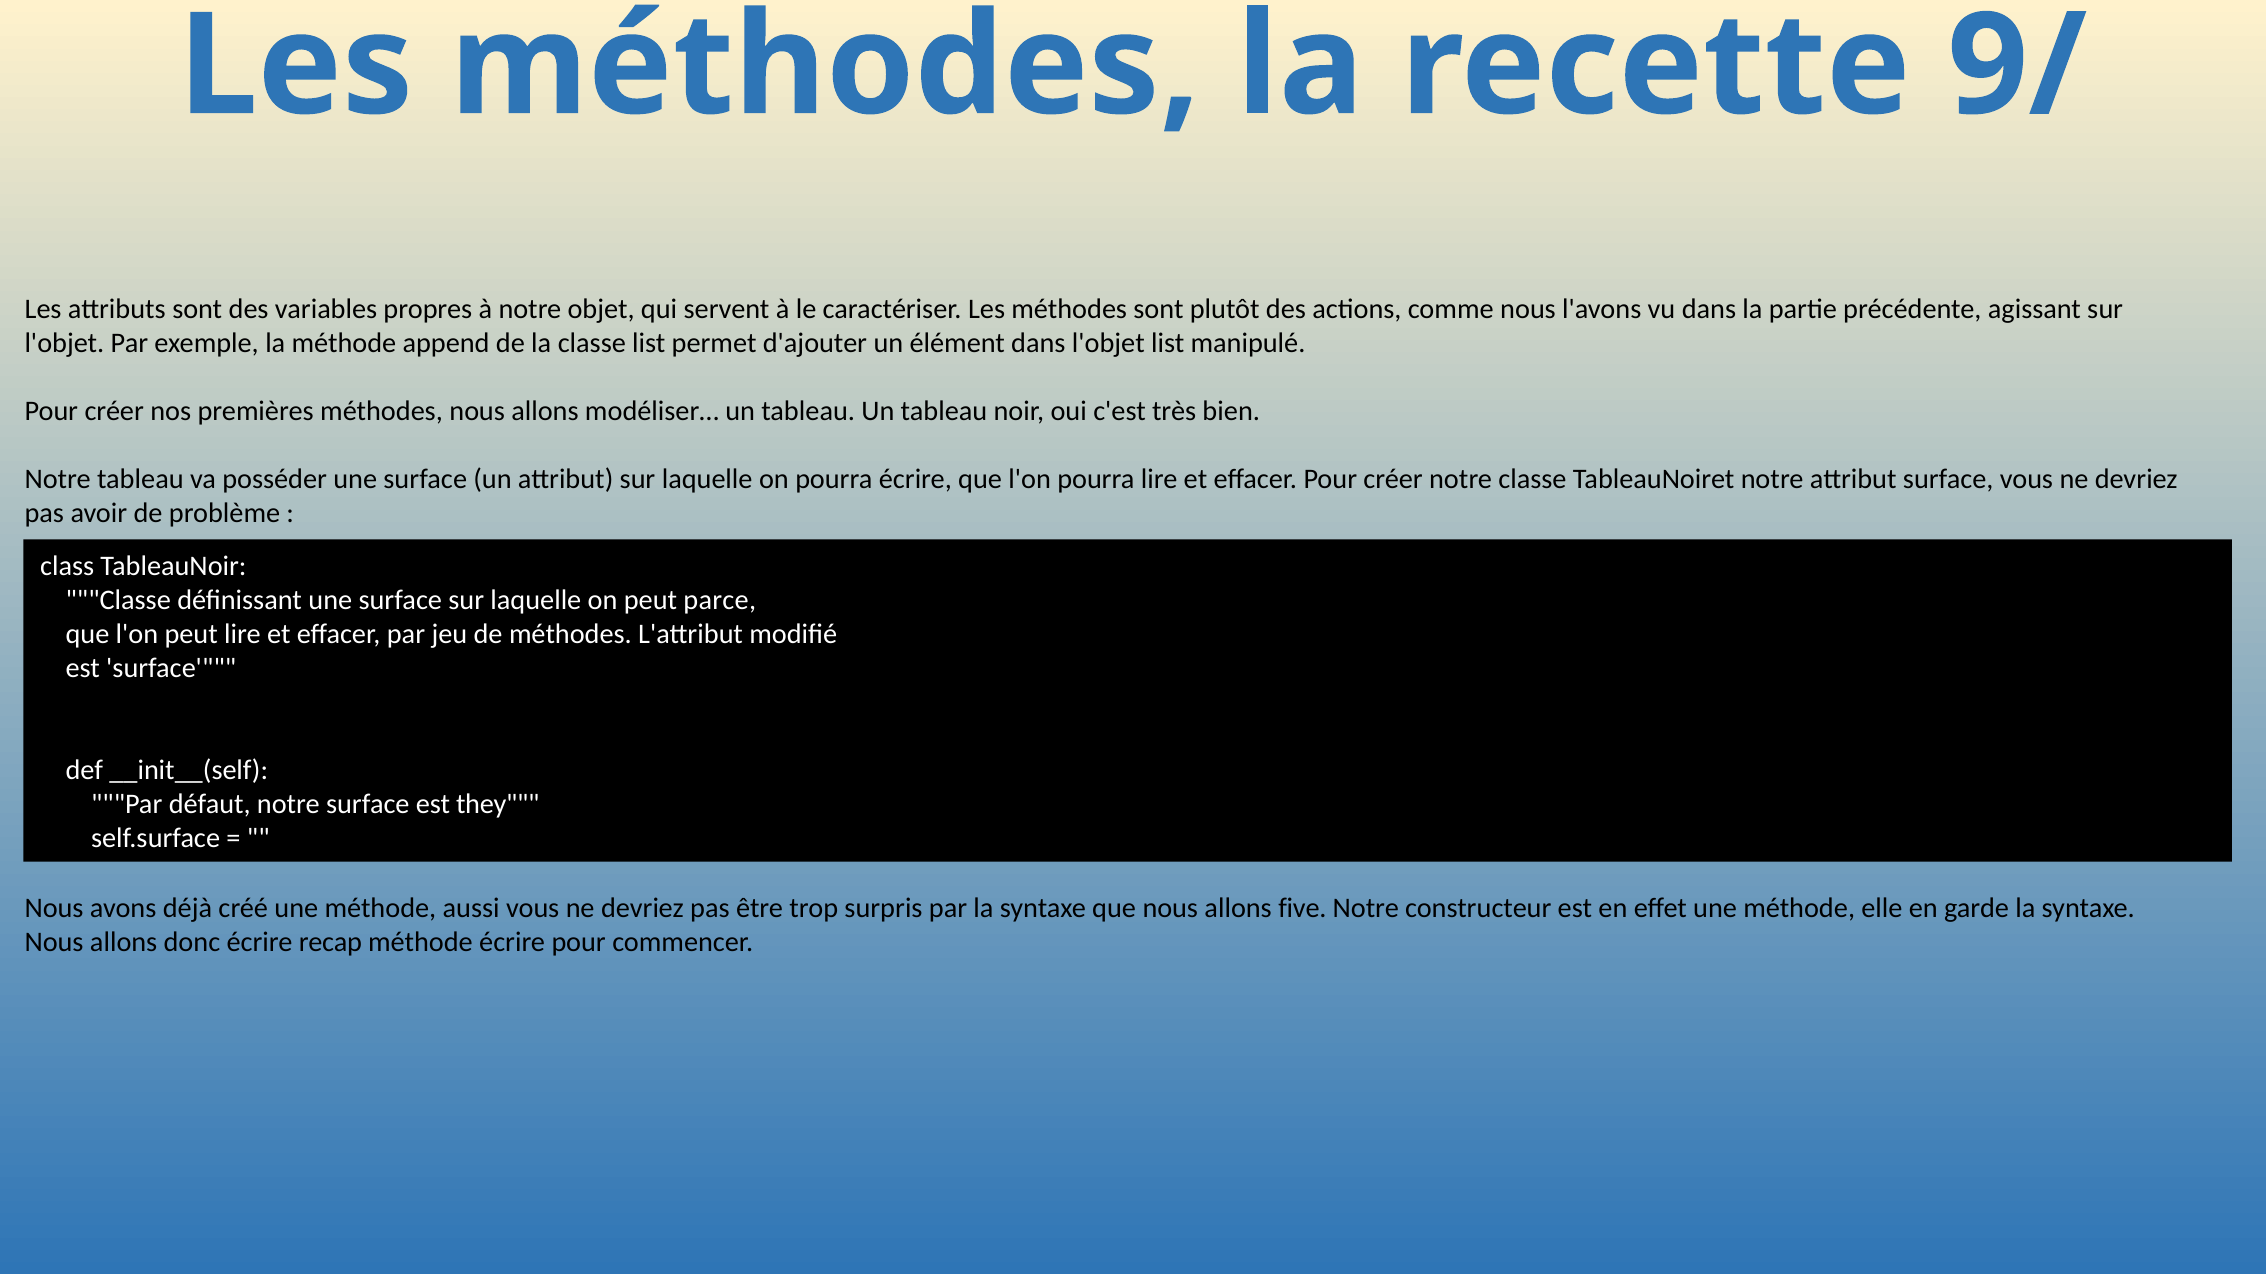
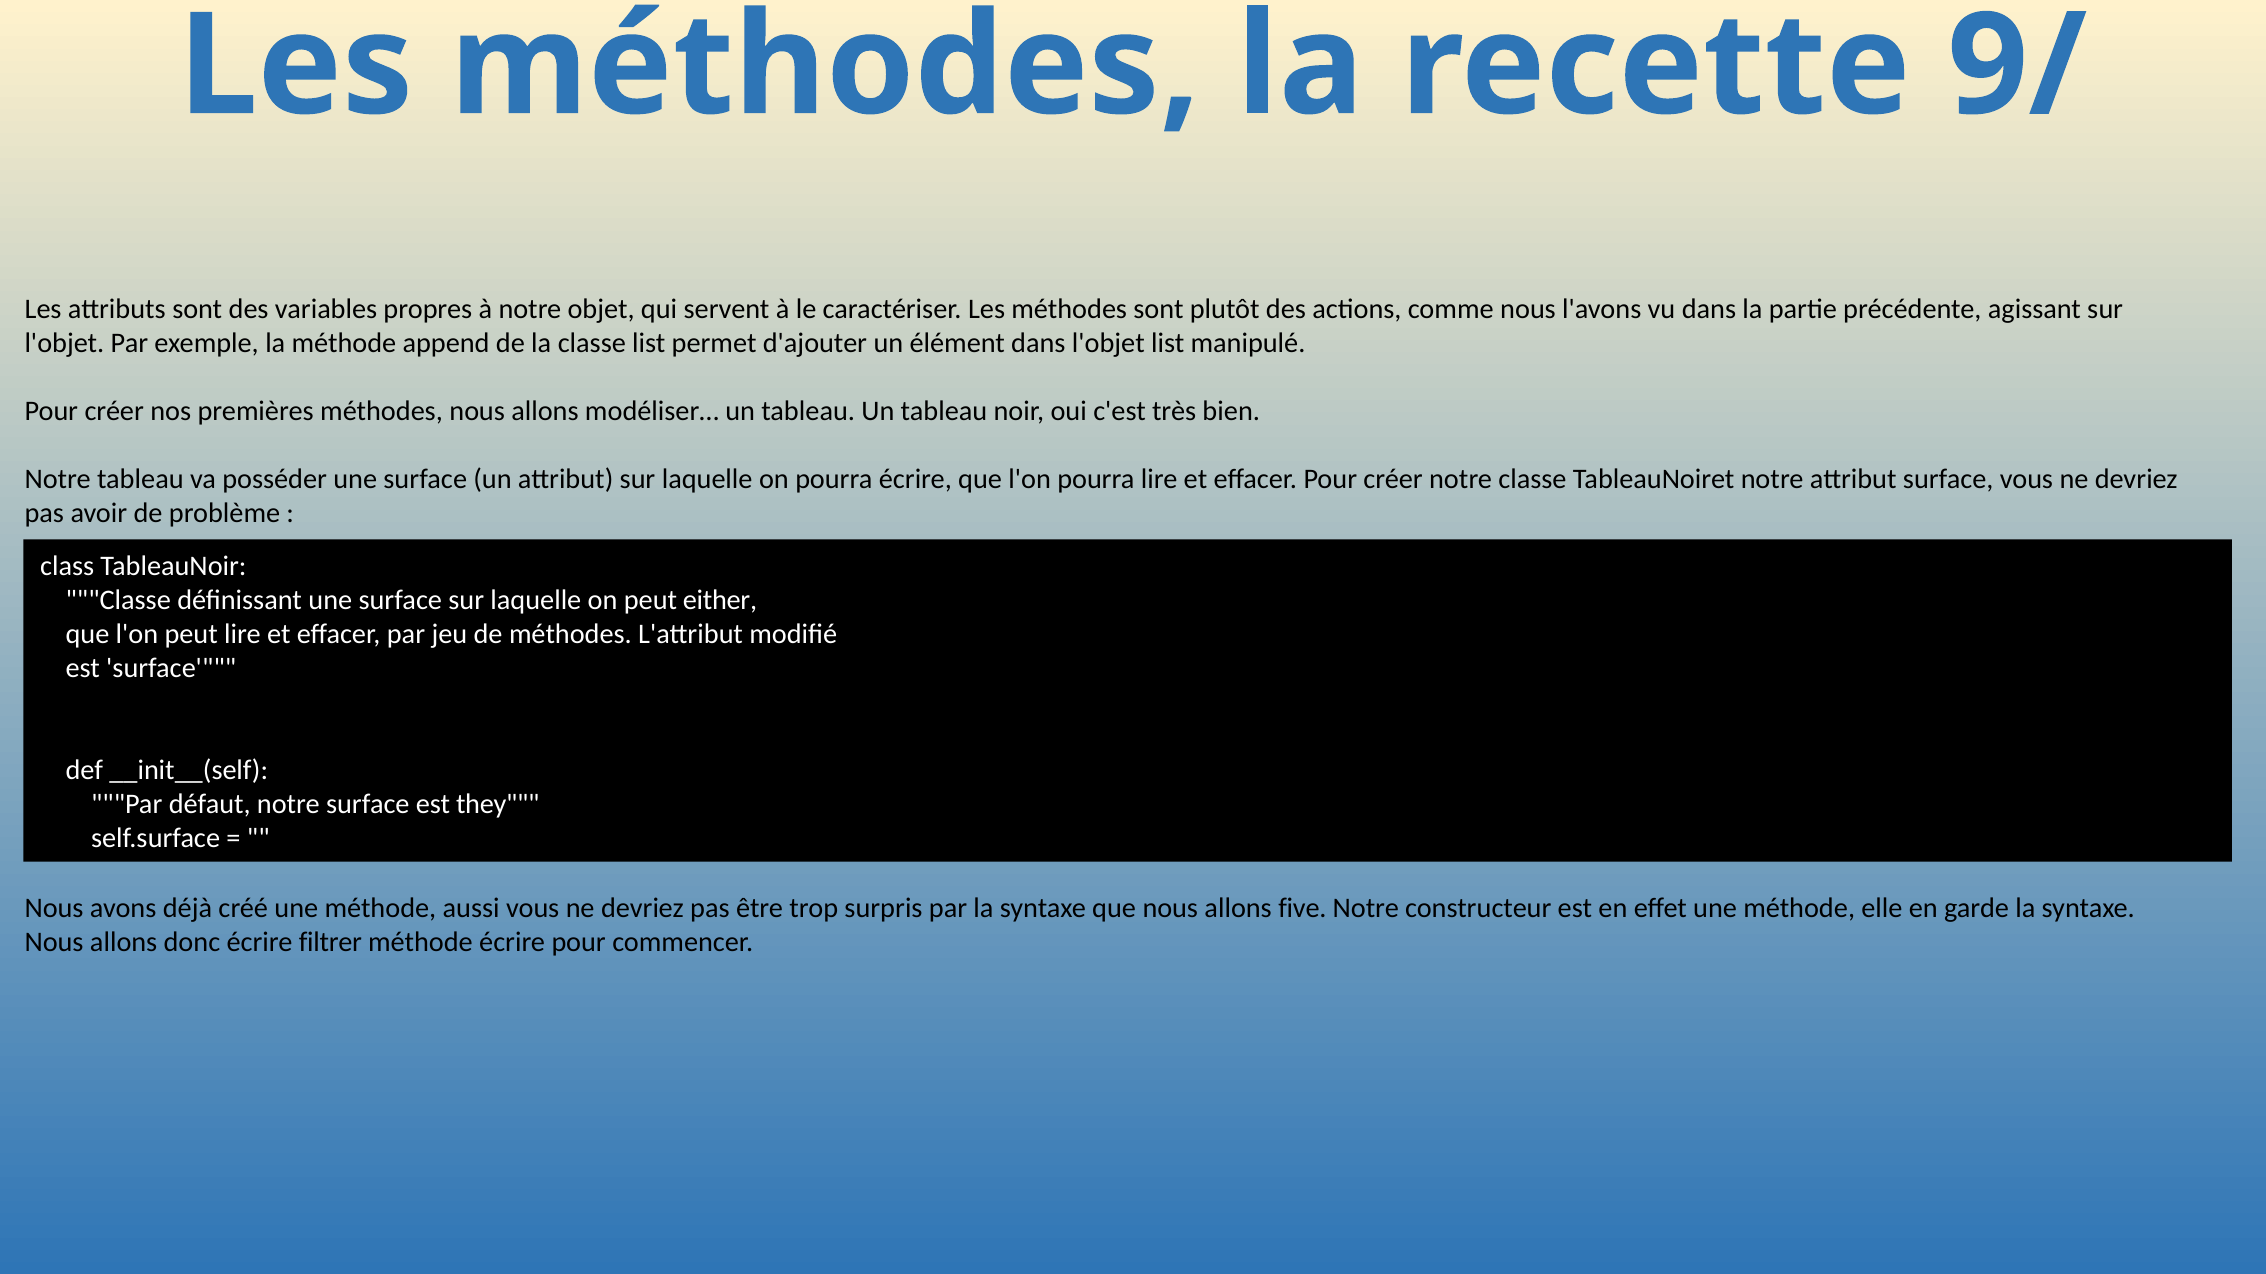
parce: parce -> either
recap: recap -> filtrer
